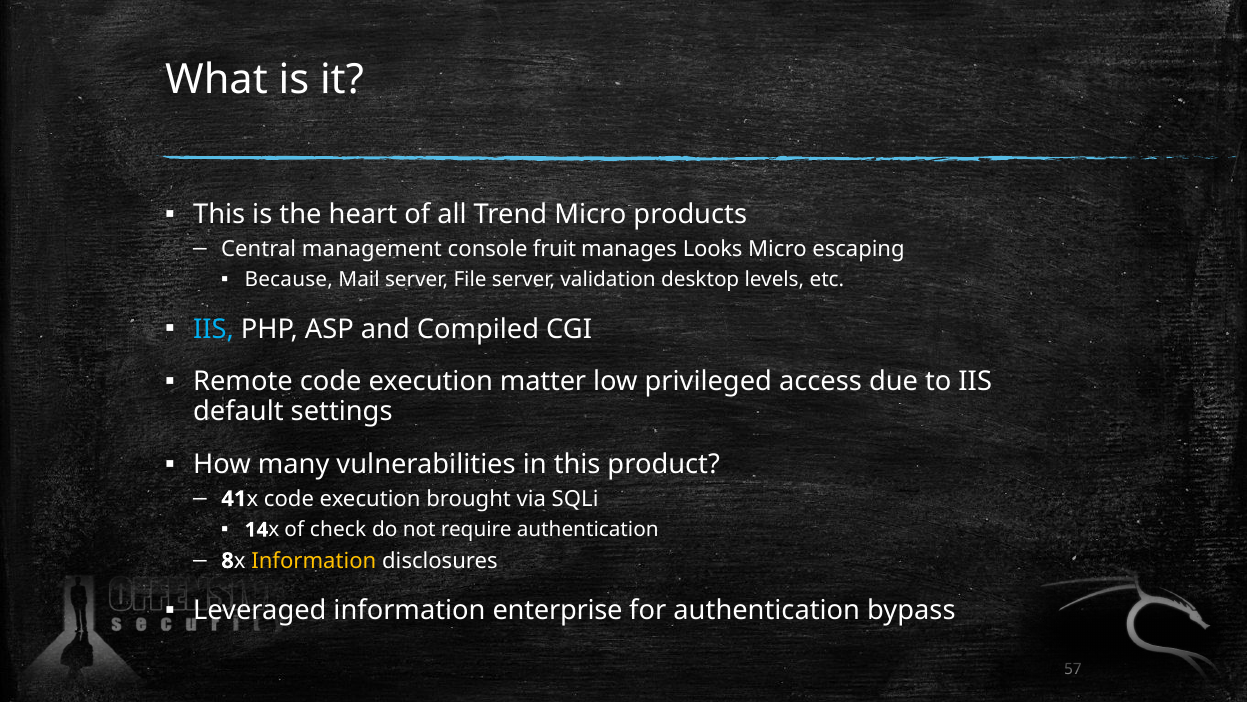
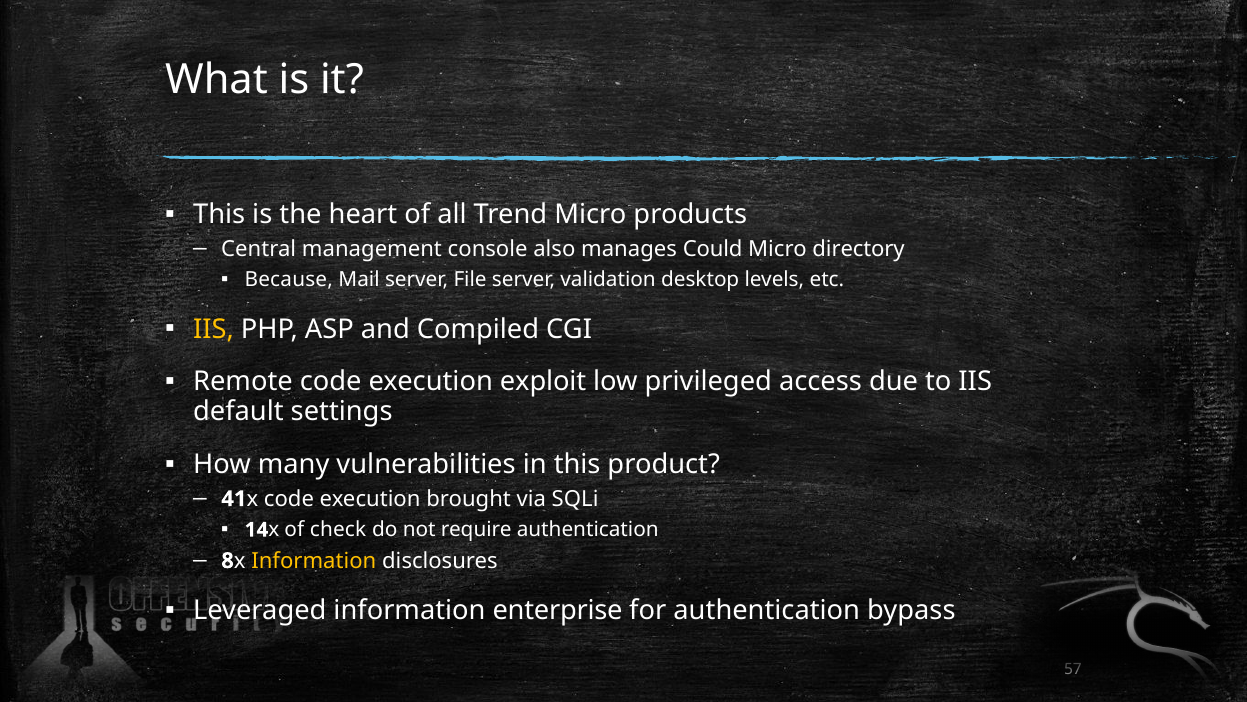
fruit: fruit -> also
Looks: Looks -> Could
escaping: escaping -> directory
IIS at (214, 329) colour: light blue -> yellow
matter: matter -> exploit
